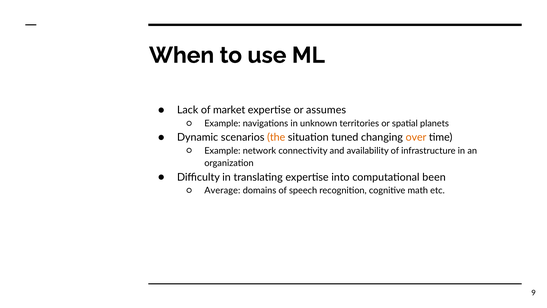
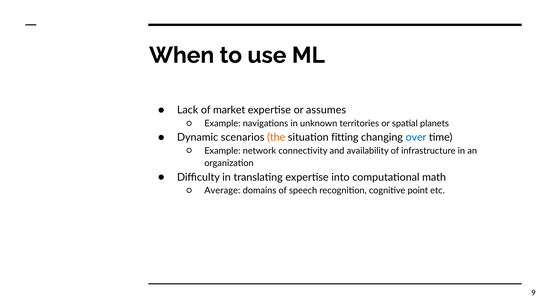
tuned: tuned -> fitting
over colour: orange -> blue
been: been -> math
math: math -> point
